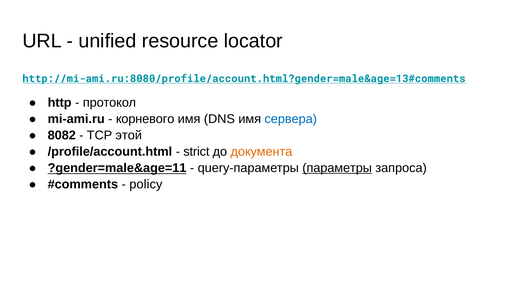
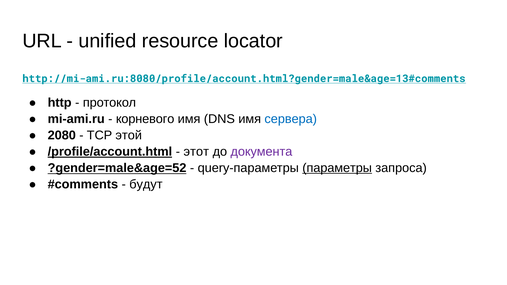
8082: 8082 -> 2080
/profile/account.html underline: none -> present
strict: strict -> этот
документа colour: orange -> purple
?gender=male&age=11: ?gender=male&age=11 -> ?gender=male&age=52
policy: policy -> будут
